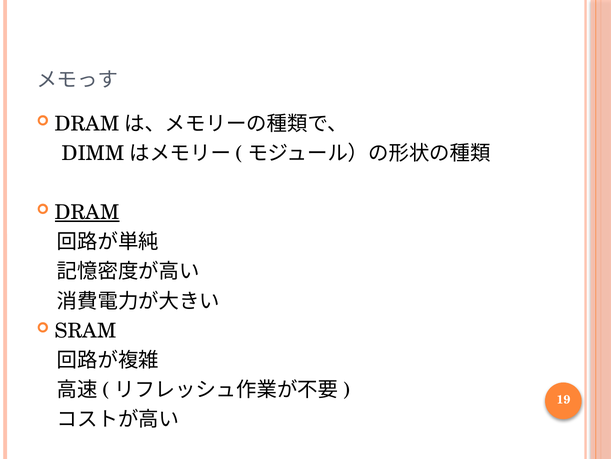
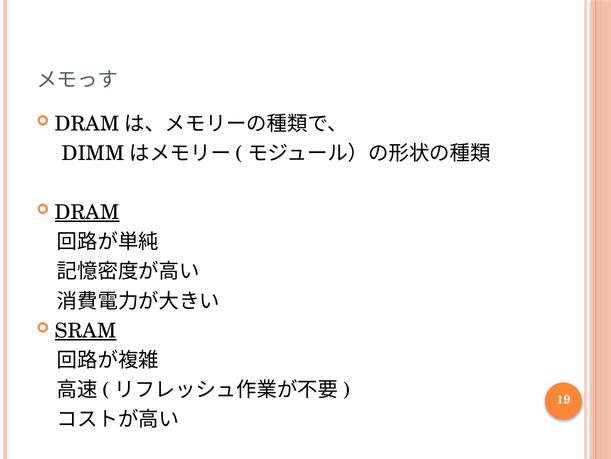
SRAM underline: none -> present
